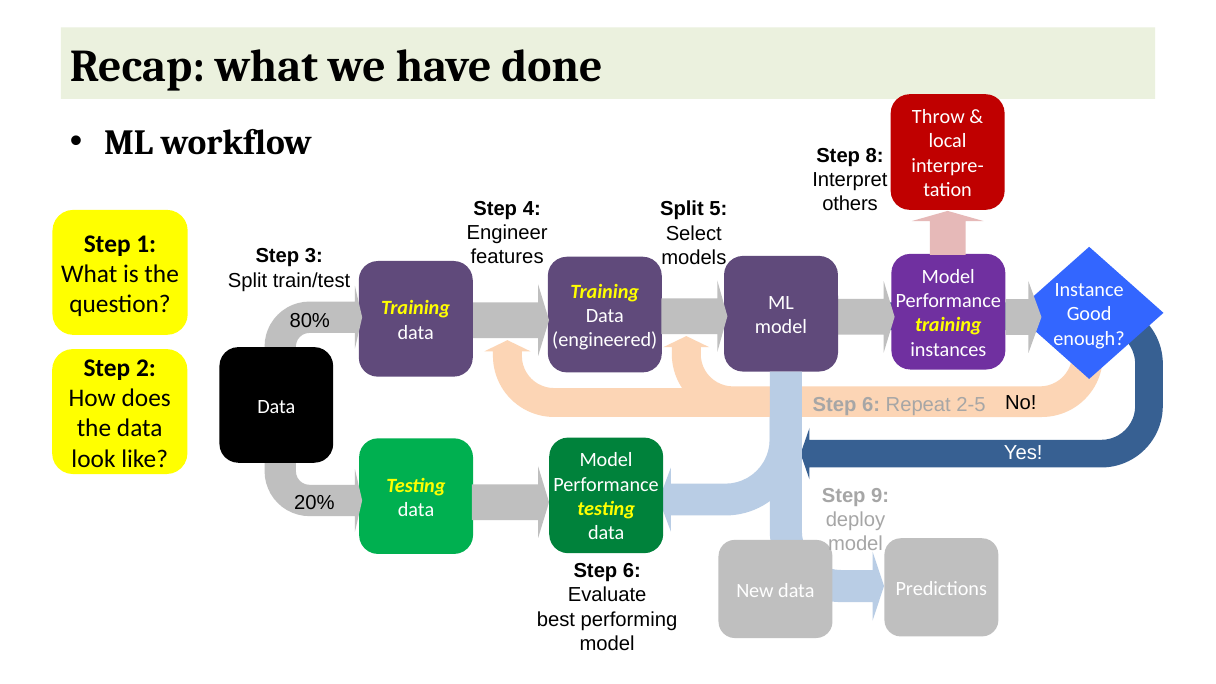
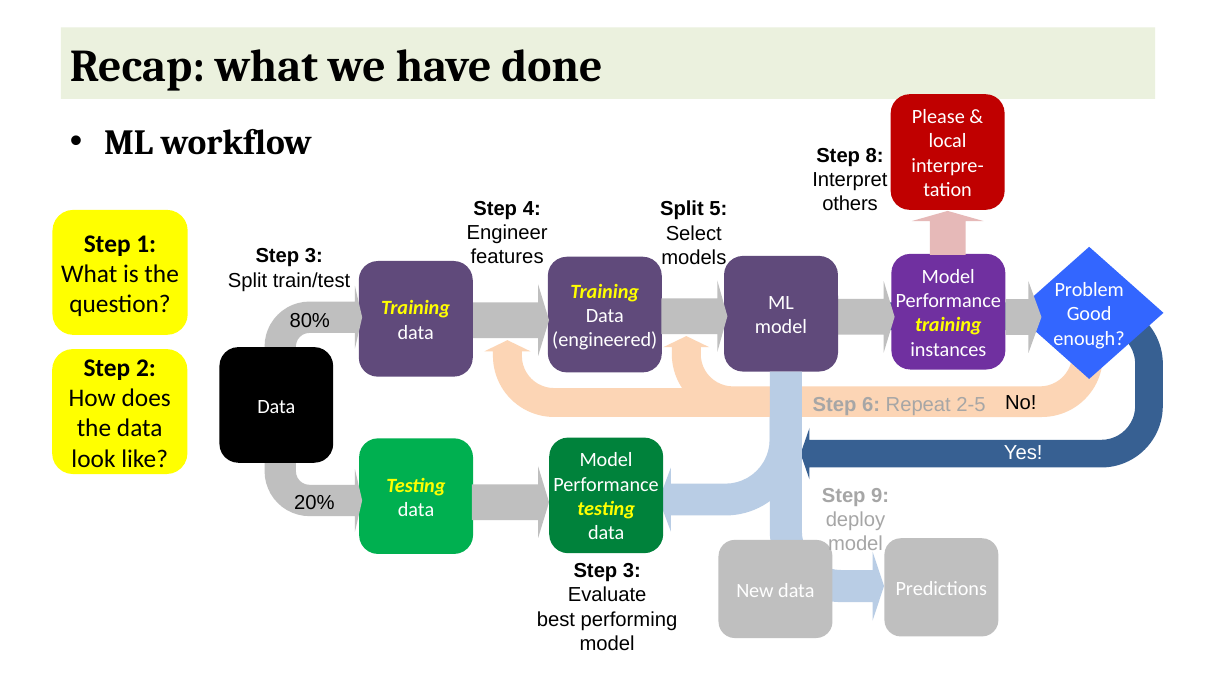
Throw: Throw -> Please
Instance: Instance -> Problem
6 at (632, 571): 6 -> 3
